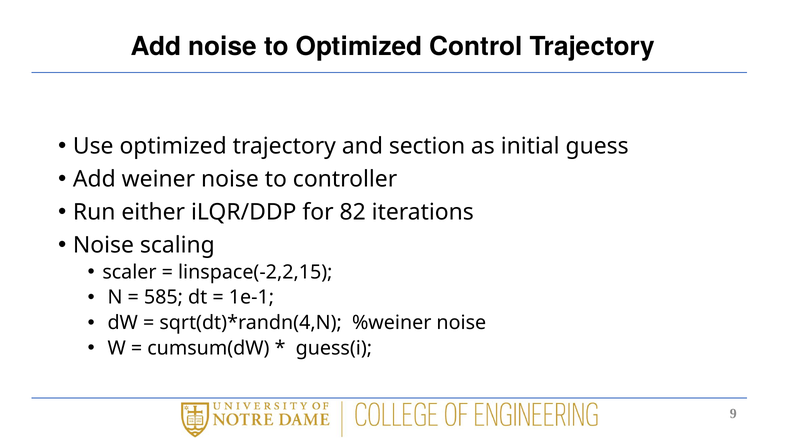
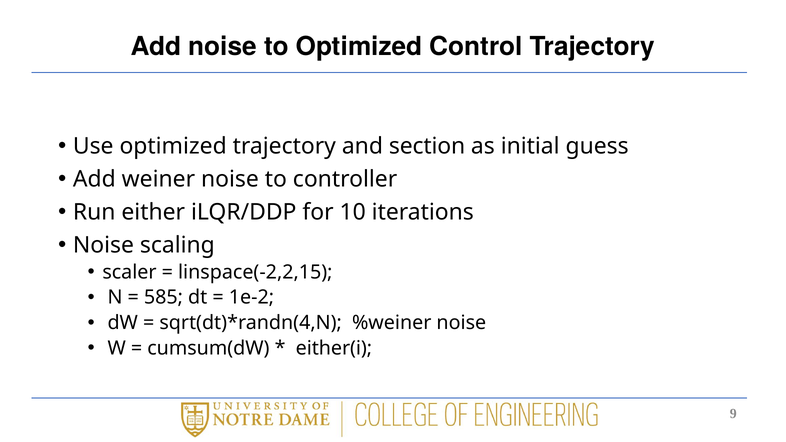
82: 82 -> 10
1e-1: 1e-1 -> 1e-2
guess(i: guess(i -> either(i
